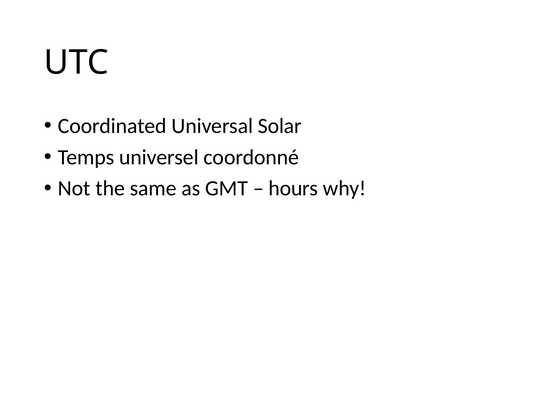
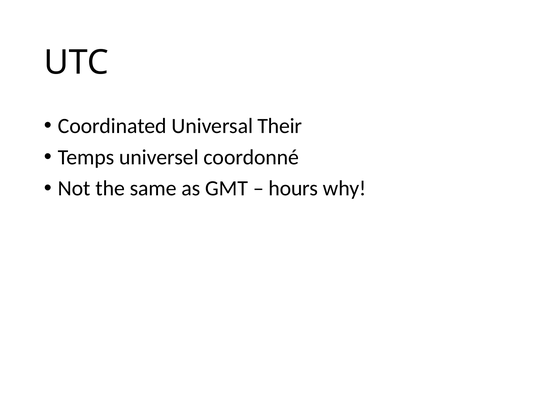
Solar: Solar -> Their
